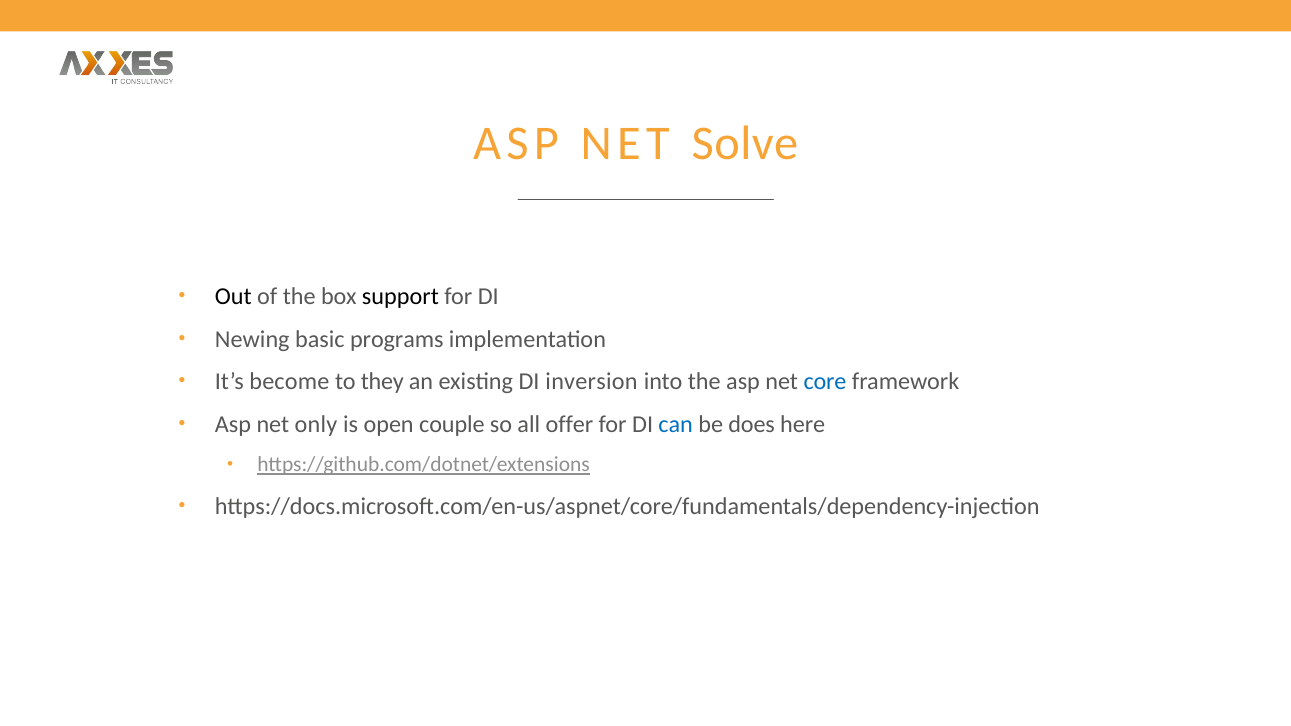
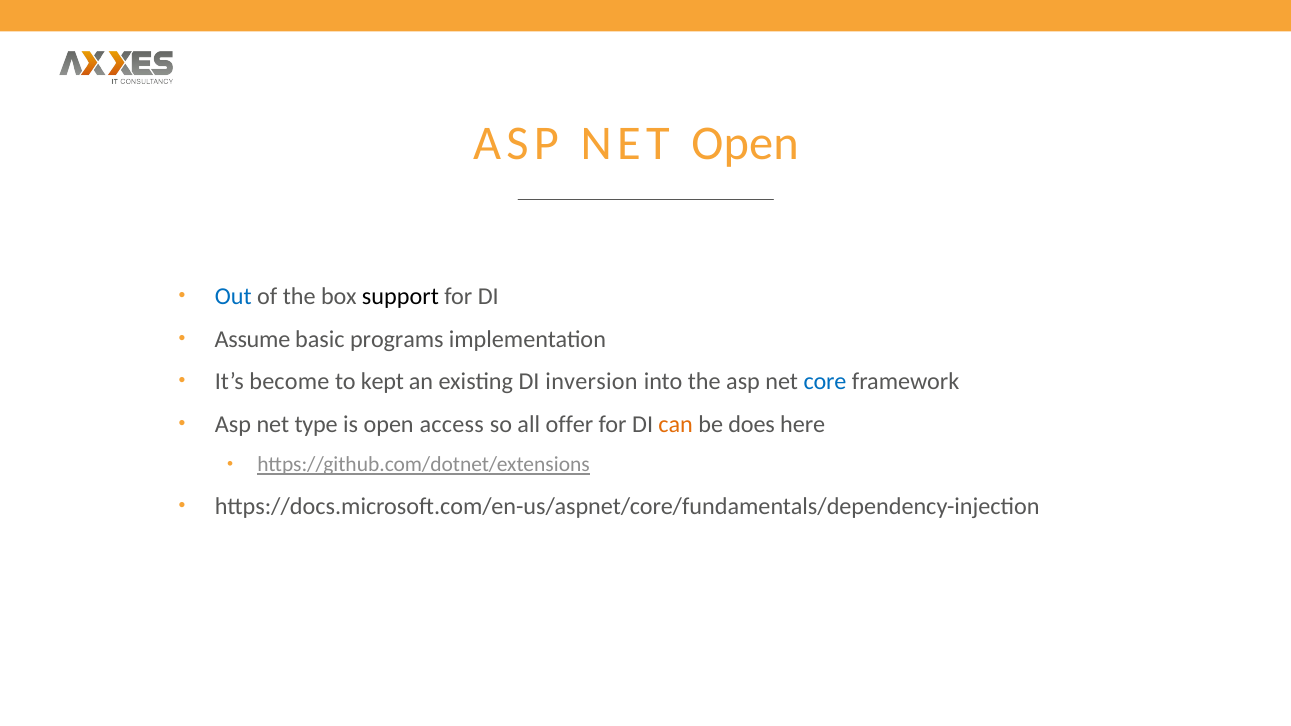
NET Solve: Solve -> Open
Out colour: black -> blue
Newing: Newing -> Assume
they: they -> kept
only: only -> type
couple: couple -> access
can colour: blue -> orange
